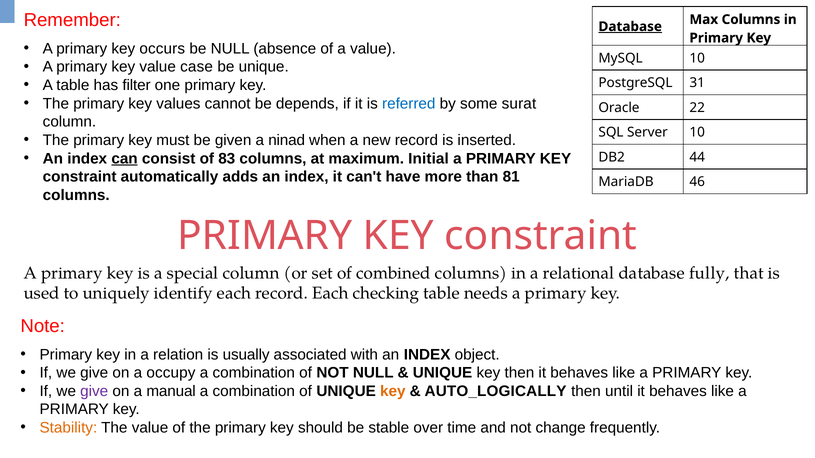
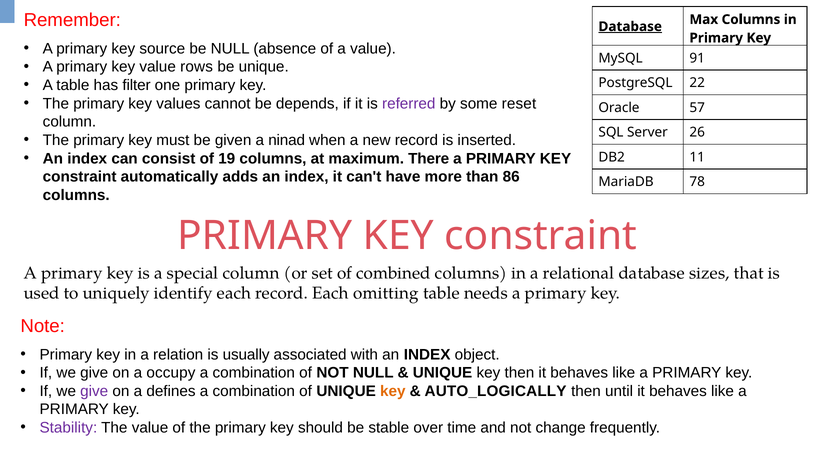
occurs: occurs -> source
MySQL 10: 10 -> 91
case: case -> rows
31: 31 -> 22
referred colour: blue -> purple
surat: surat -> reset
22: 22 -> 57
Server 10: 10 -> 26
can underline: present -> none
83: 83 -> 19
Initial: Initial -> There
44: 44 -> 11
81: 81 -> 86
46: 46 -> 78
fully: fully -> sizes
checking: checking -> omitting
manual: manual -> defines
Stability colour: orange -> purple
